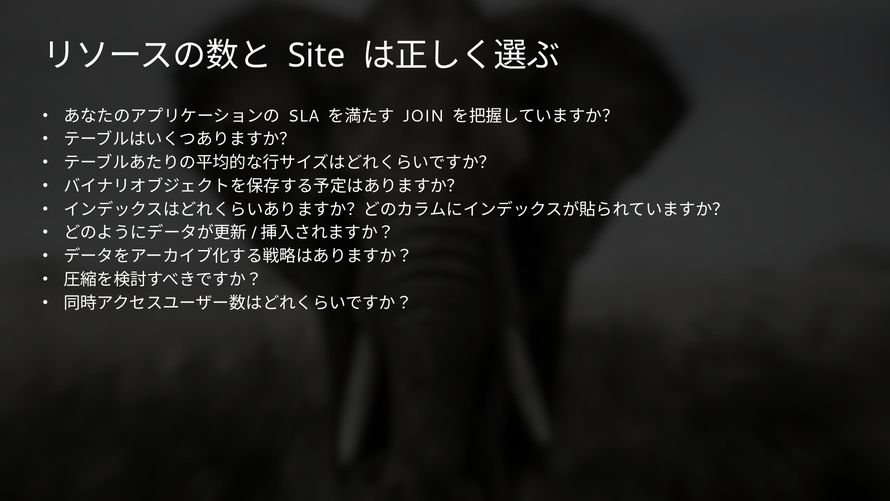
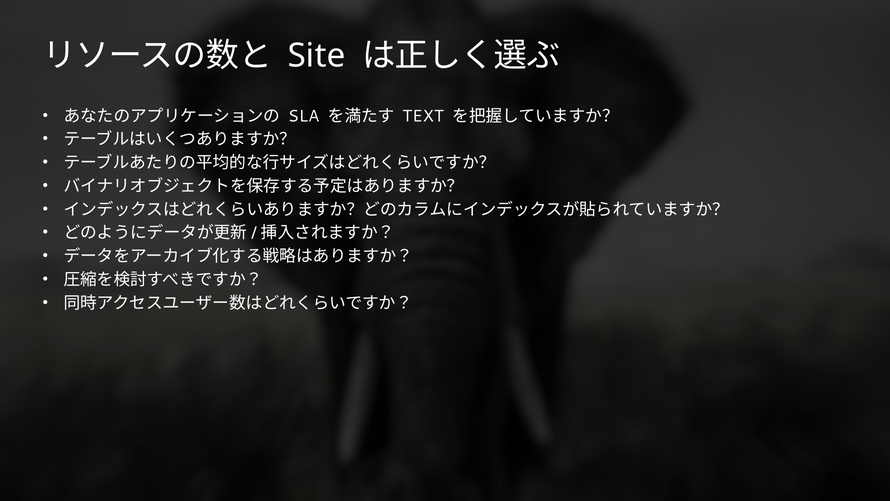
JOIN: JOIN -> TEXT
